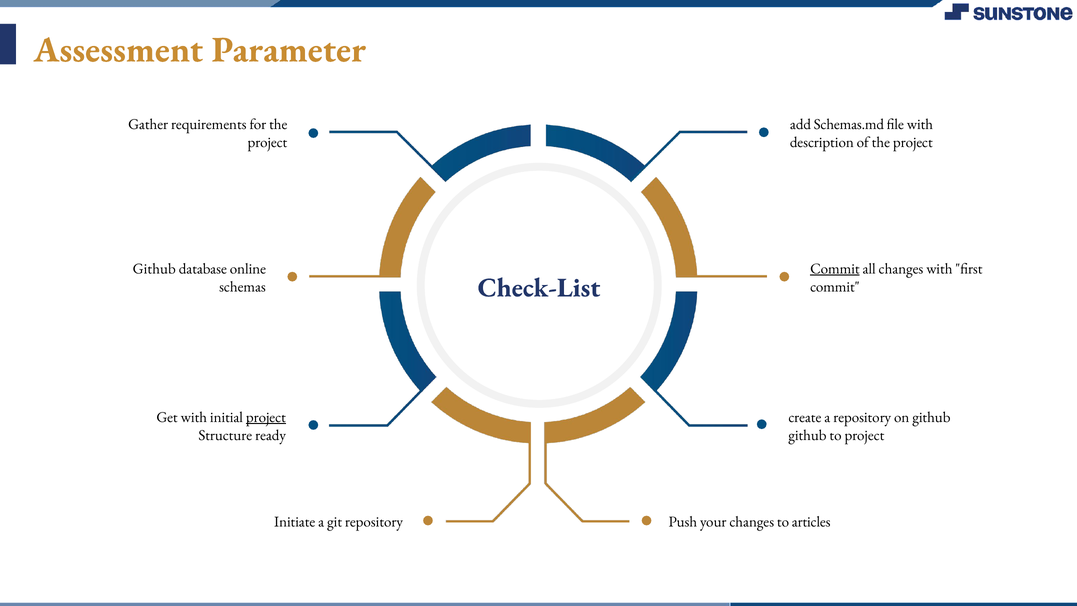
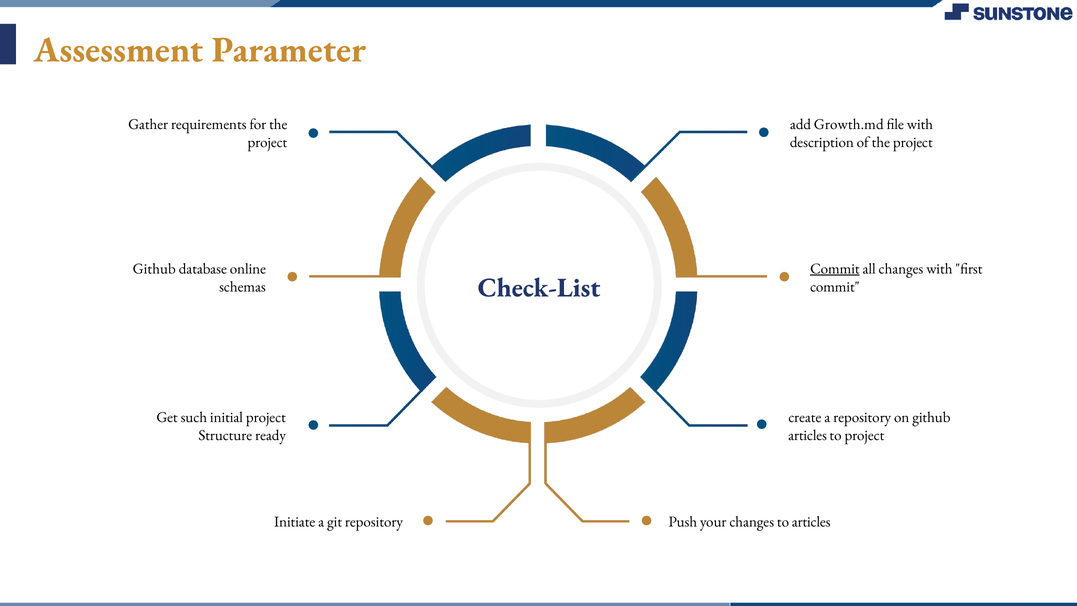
Schemas.md: Schemas.md -> Growth.md
Get with: with -> such
project at (266, 417) underline: present -> none
github at (807, 435): github -> articles
